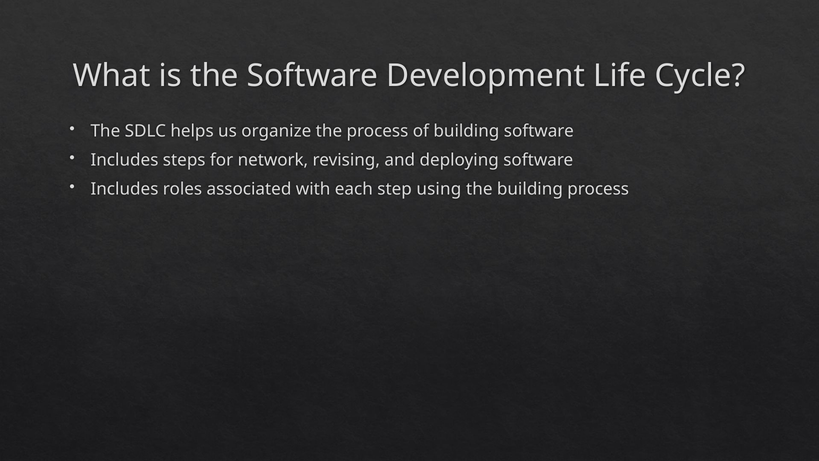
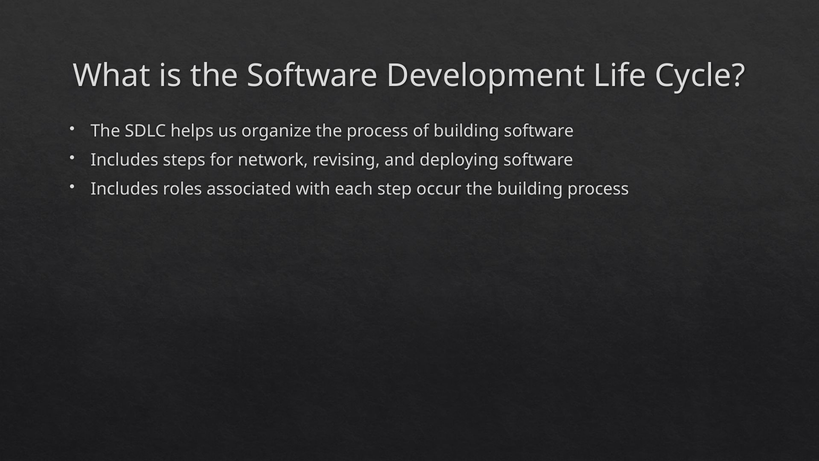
using: using -> occur
